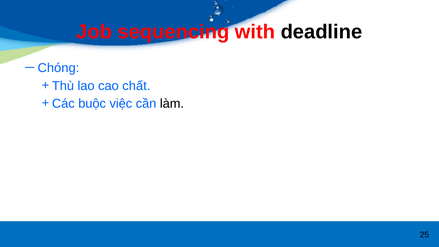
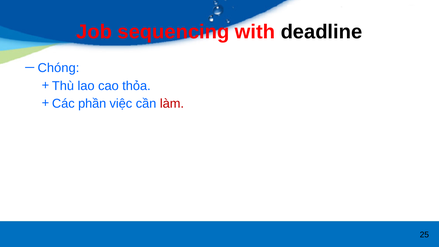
chất: chất -> thỏa
buộc: buộc -> phần
làm colour: black -> red
